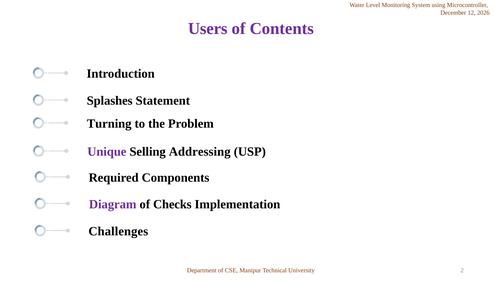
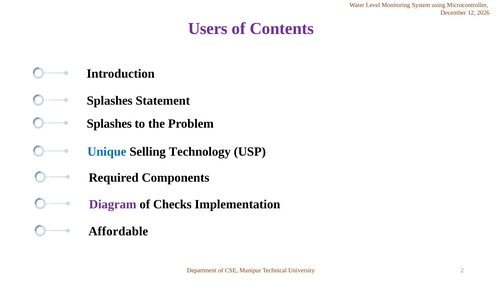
Turning at (109, 123): Turning -> Splashes
Unique colour: purple -> blue
Addressing: Addressing -> Technology
Challenges: Challenges -> Affordable
